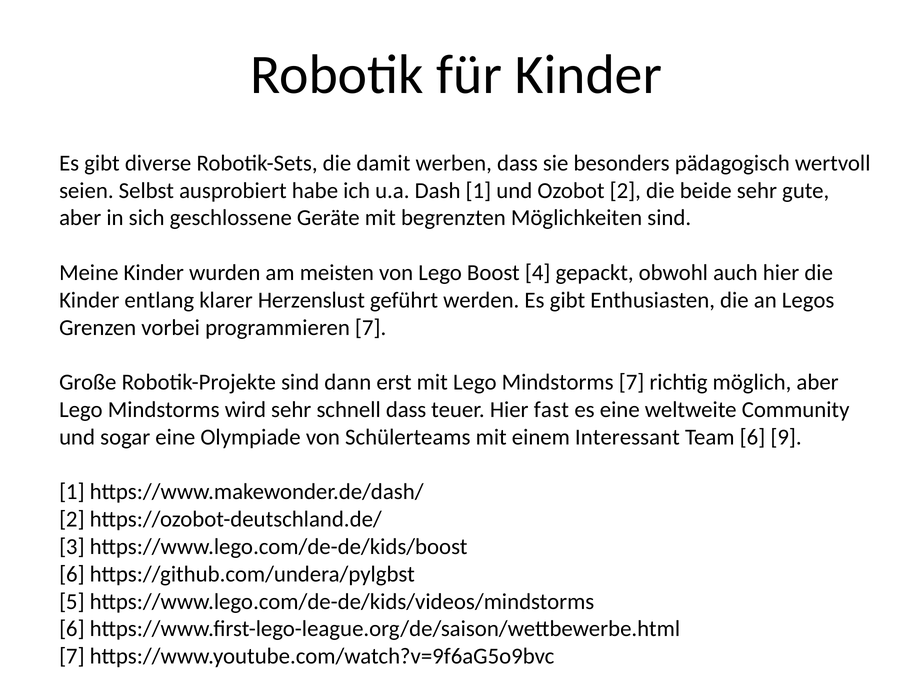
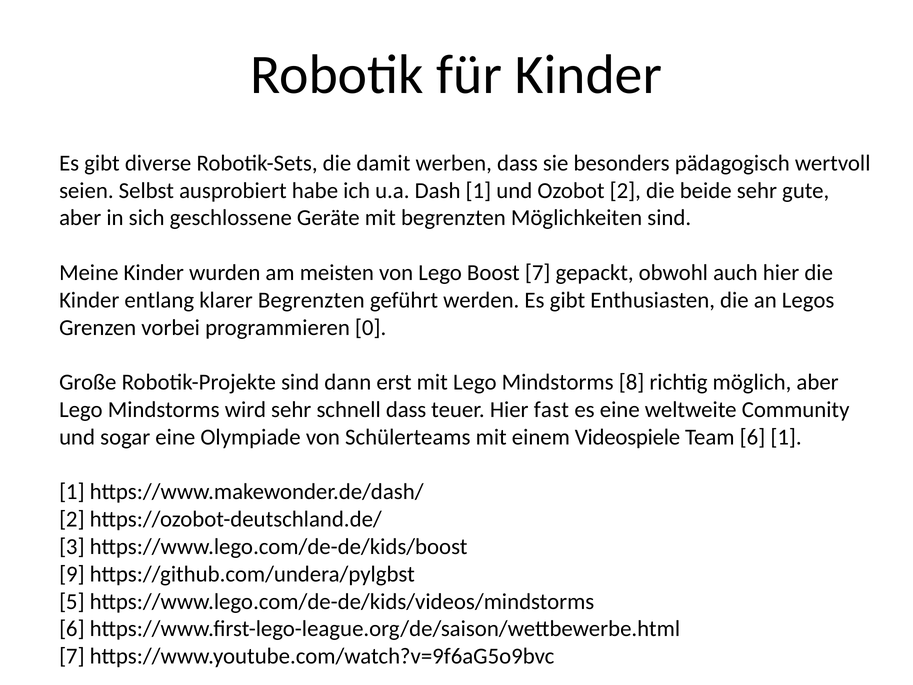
Boost 4: 4 -> 7
klarer Herzenslust: Herzenslust -> Begrenzten
programmieren 7: 7 -> 0
Mindstorms 7: 7 -> 8
Interessant: Interessant -> Videospiele
6 9: 9 -> 1
6 at (72, 574): 6 -> 9
